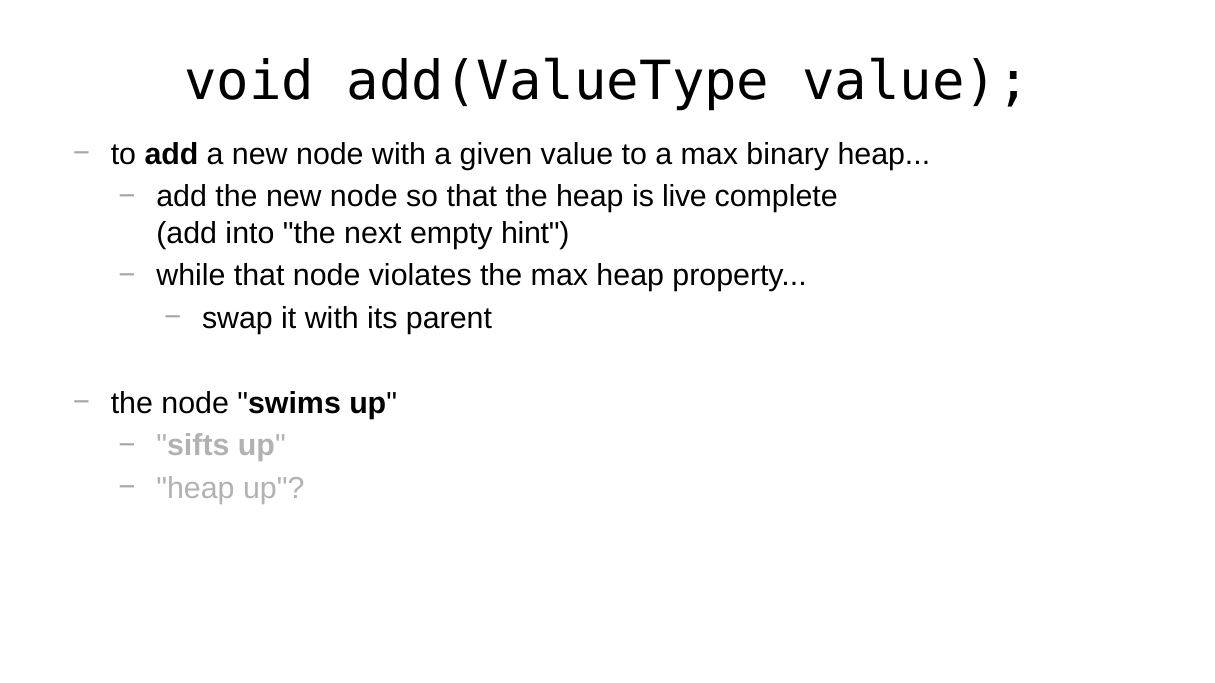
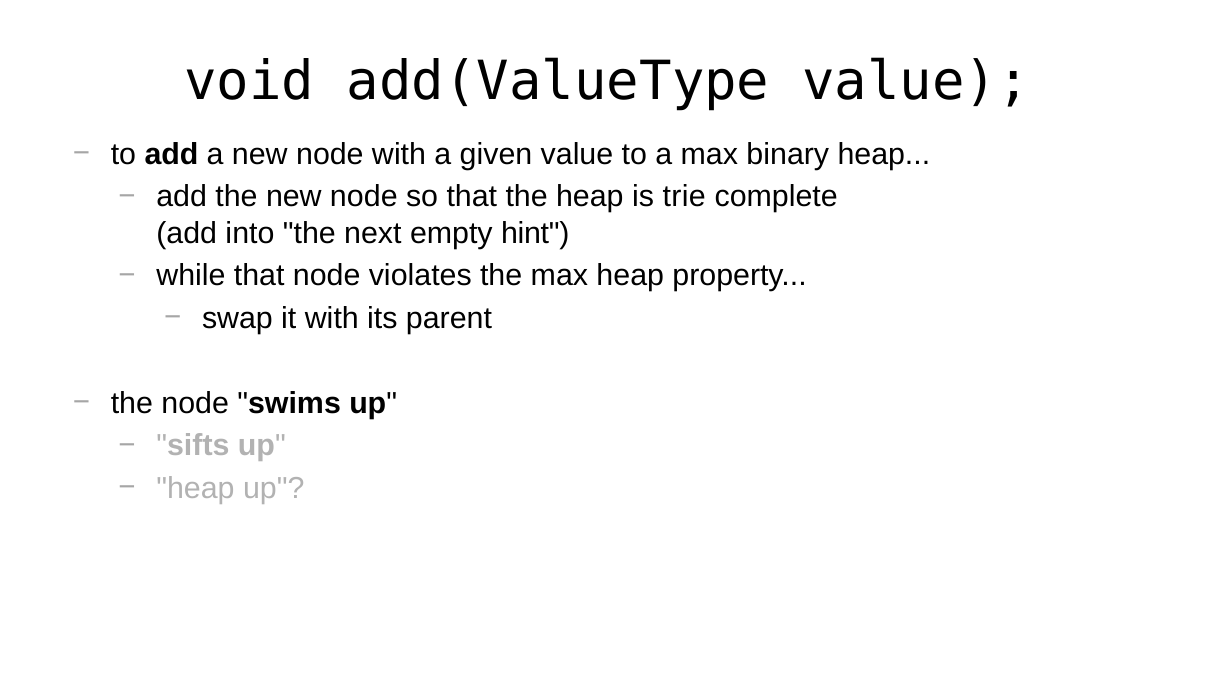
live: live -> trie
